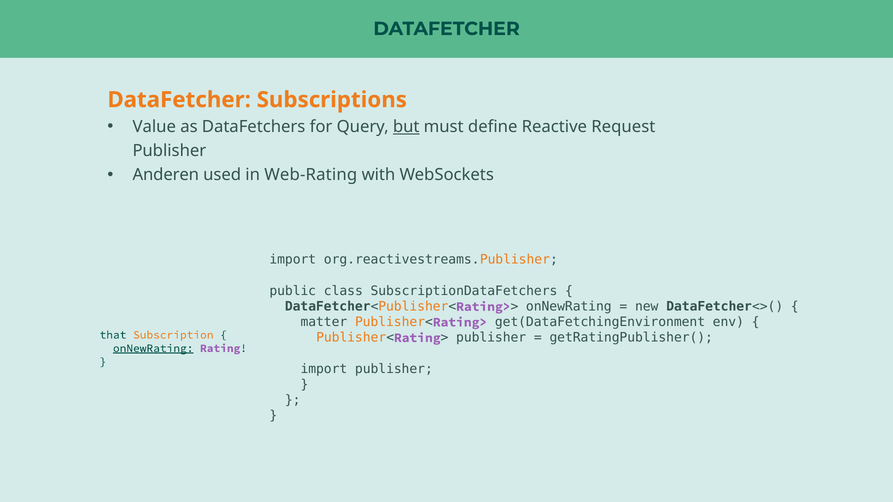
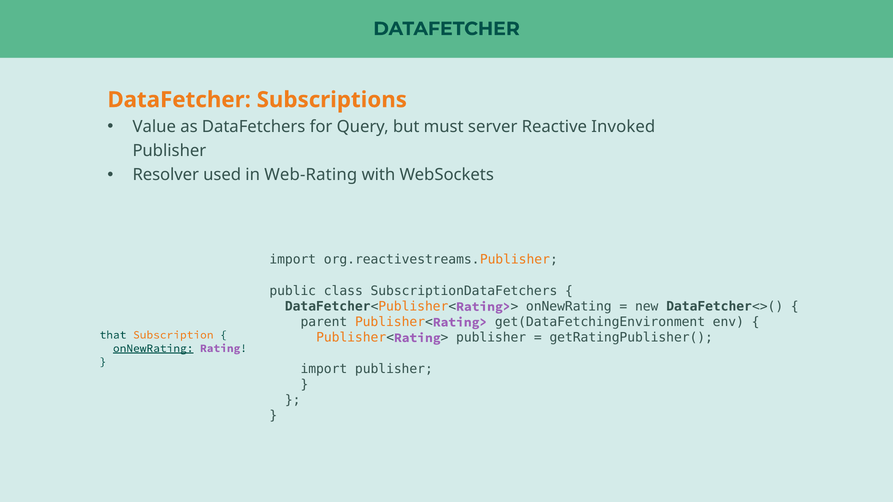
but underline: present -> none
define: define -> server
Request: Request -> Invoked
Anderen: Anderen -> Resolver
matter: matter -> parent
